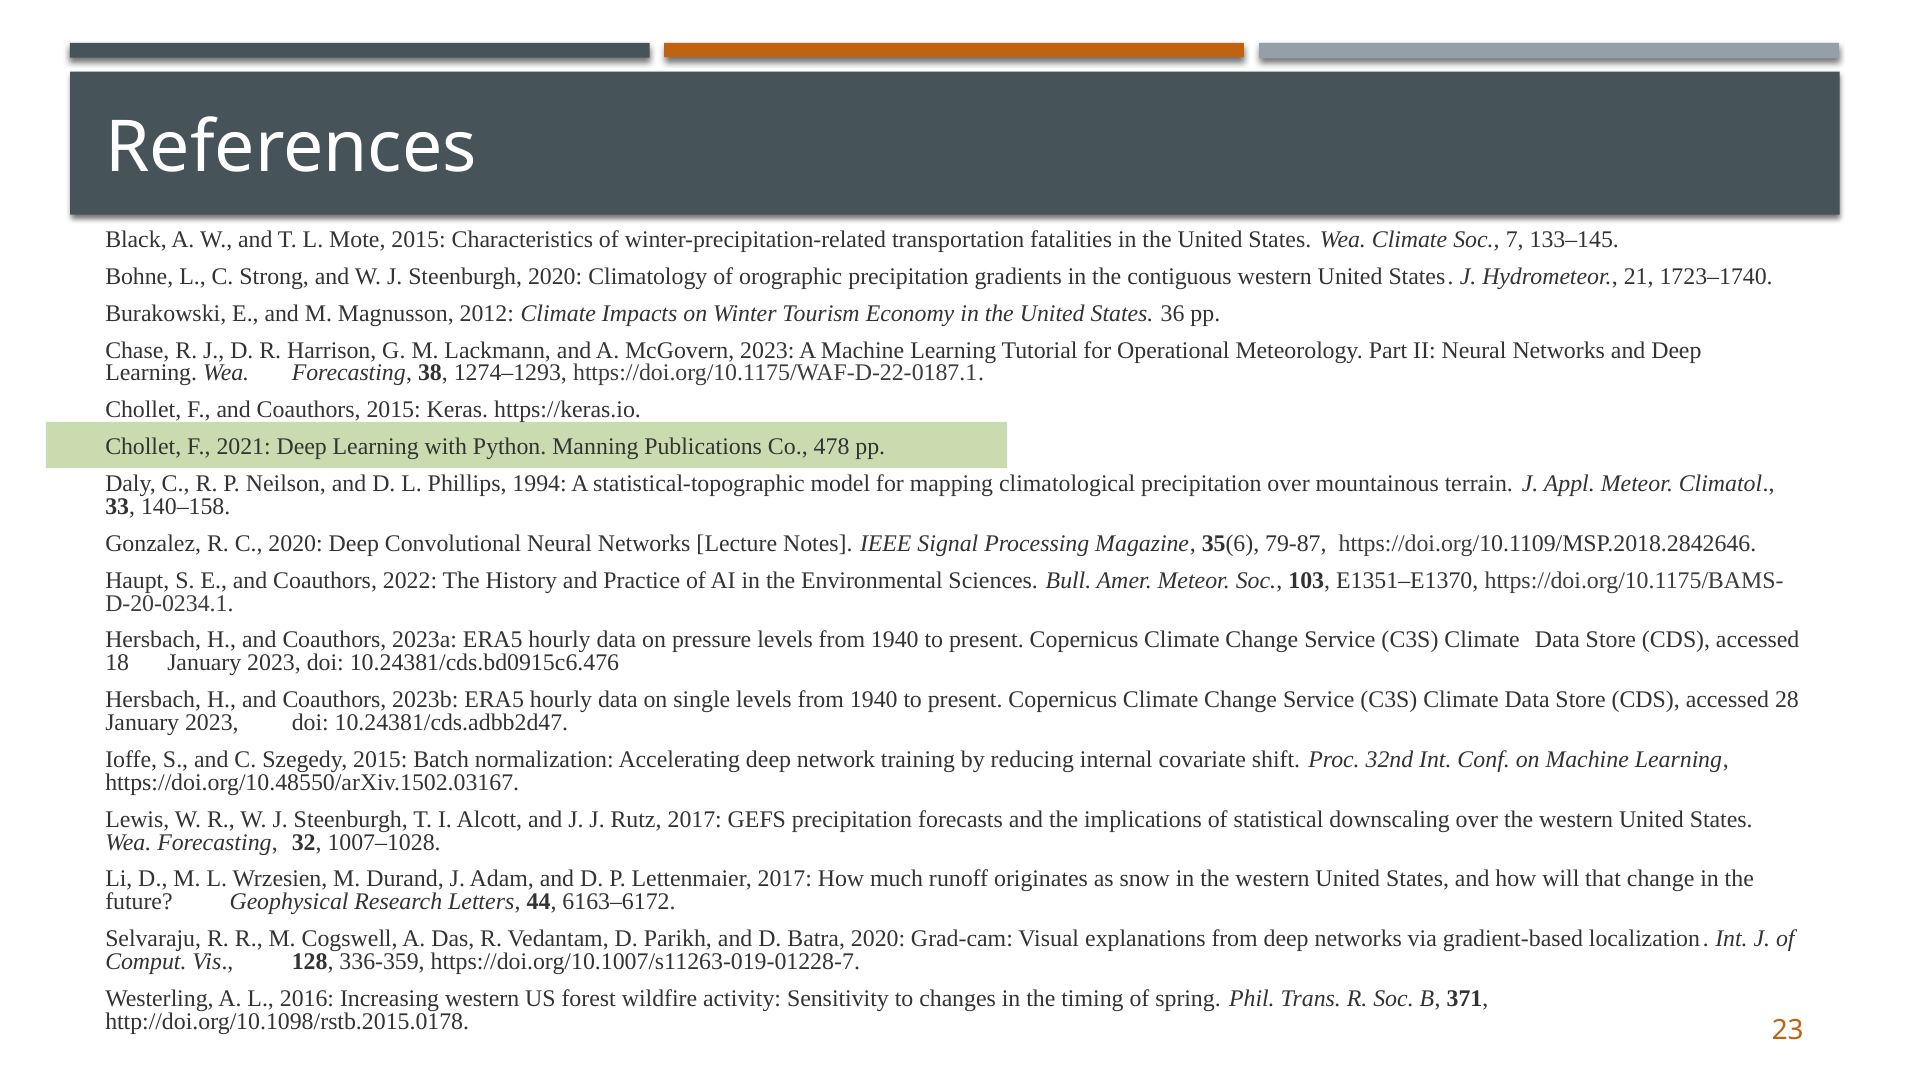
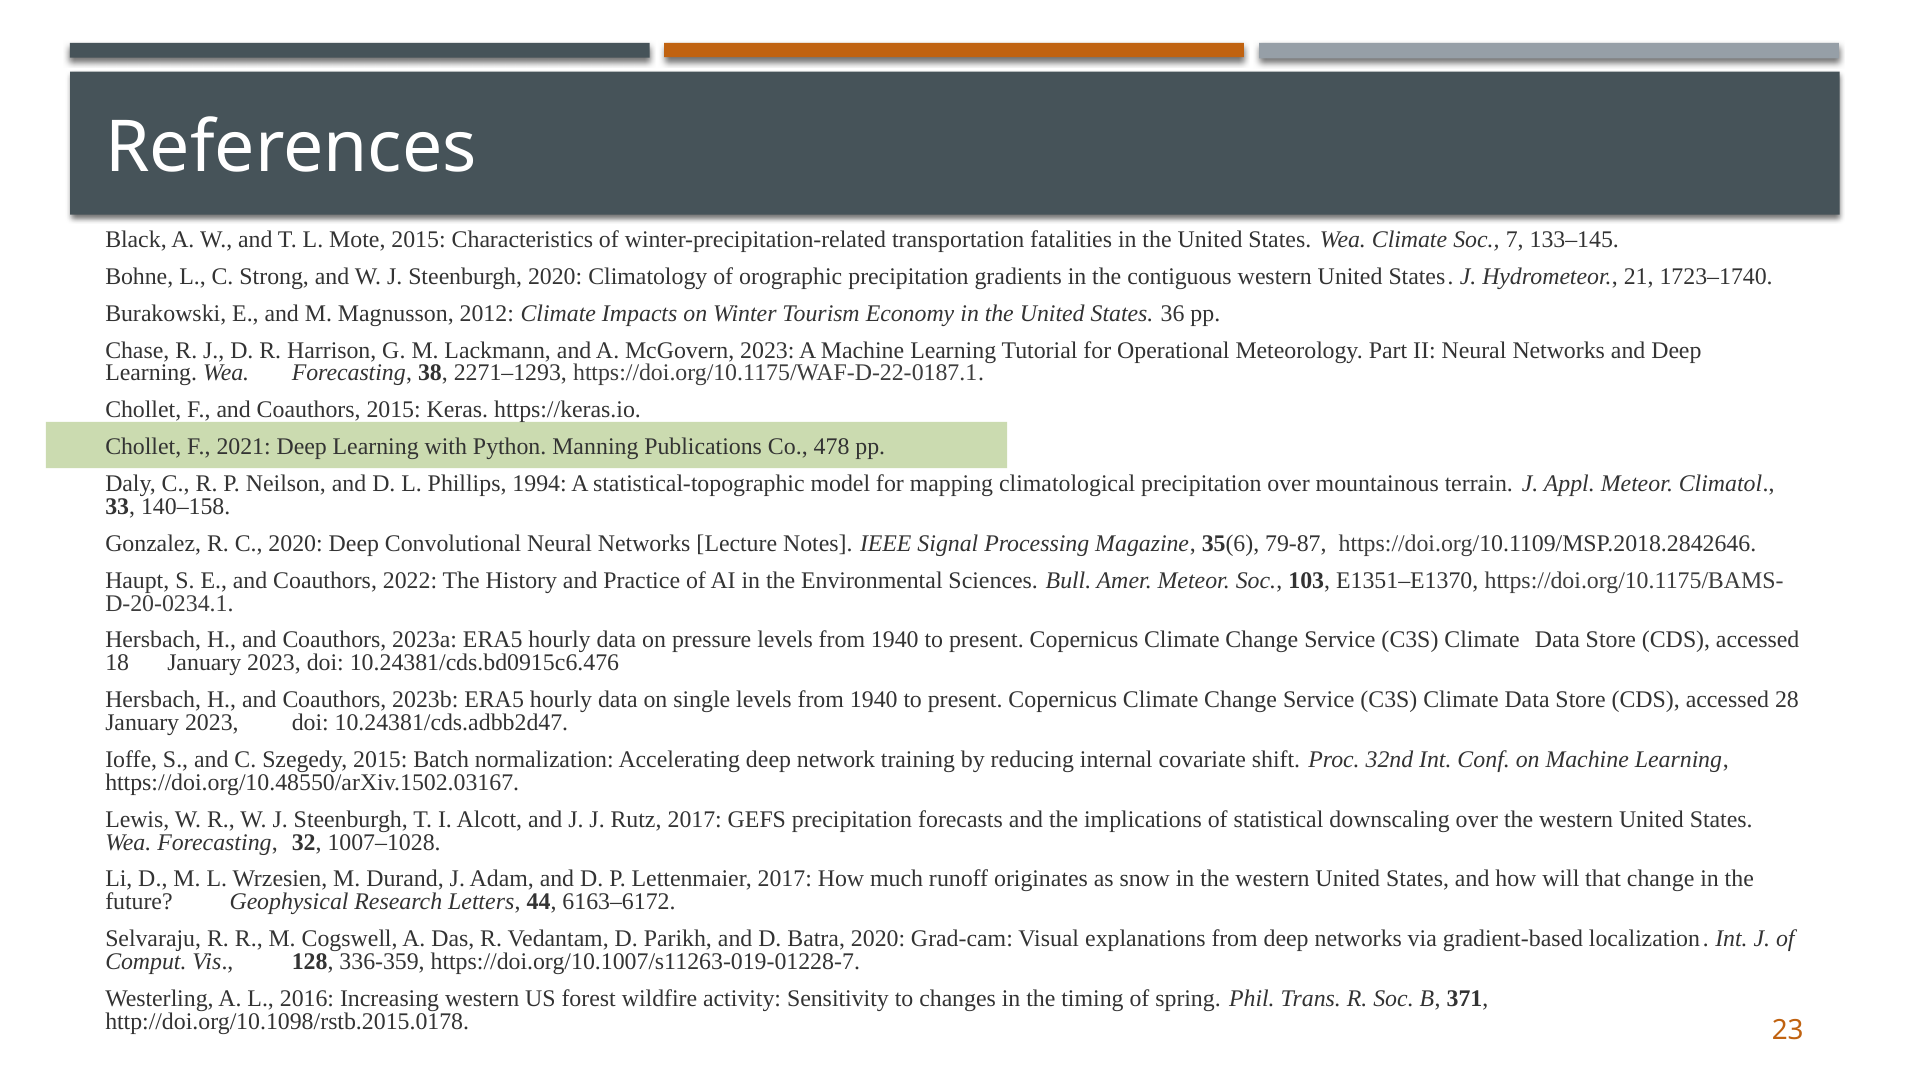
1274–1293: 1274–1293 -> 2271–1293
